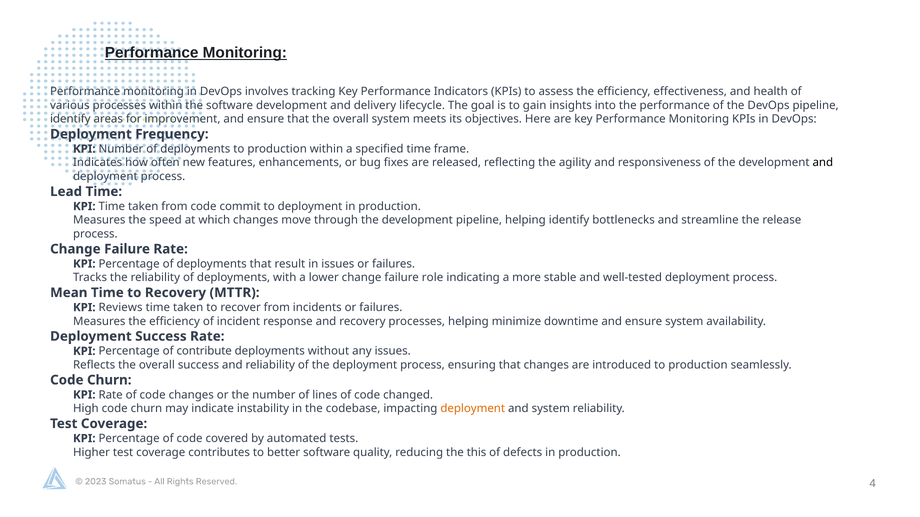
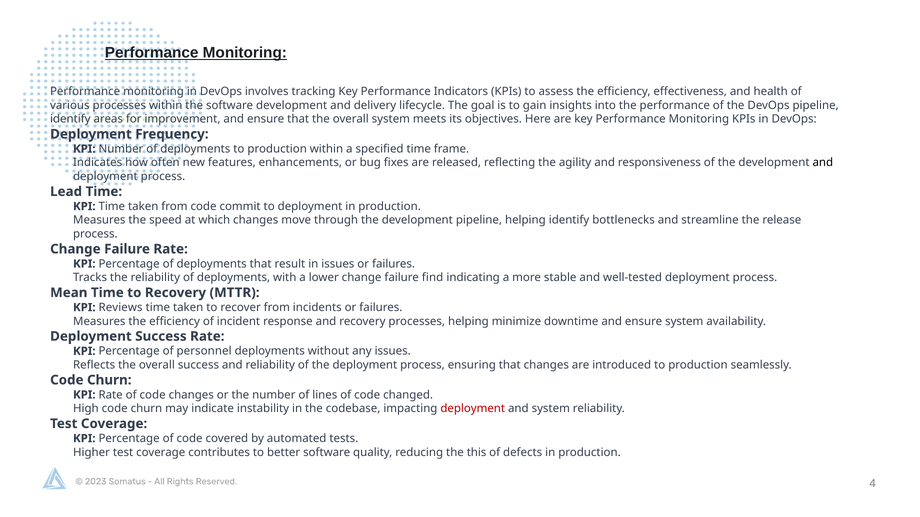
role: role -> find
contribute: contribute -> personnel
deployment at (473, 409) colour: orange -> red
